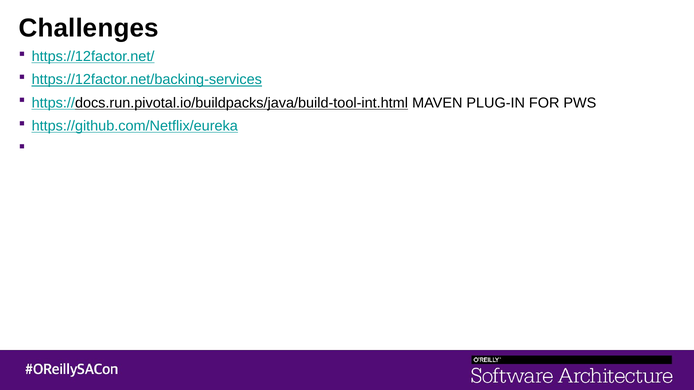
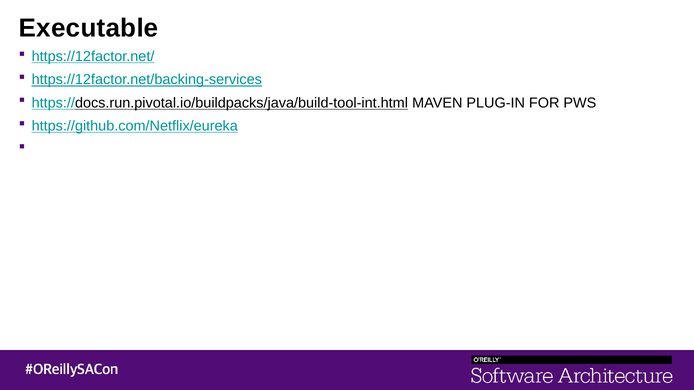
Challenges: Challenges -> Executable
